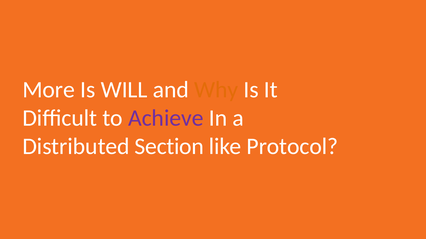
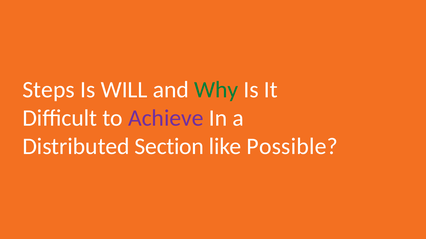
More: More -> Steps
Why colour: orange -> green
Protocol: Protocol -> Possible
